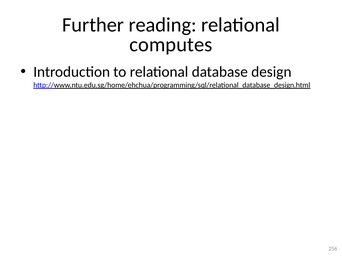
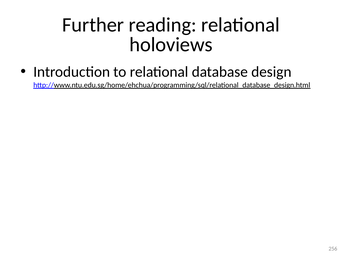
computes: computes -> holoviews
